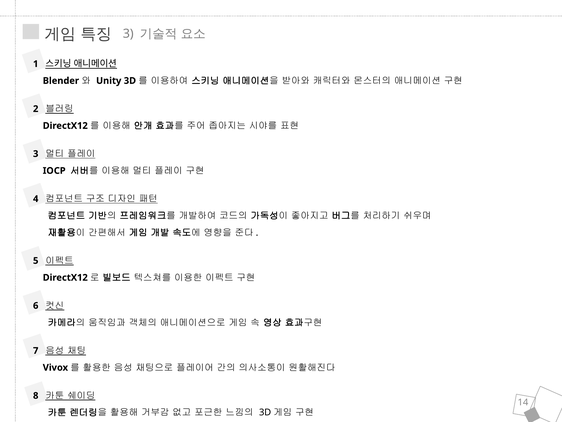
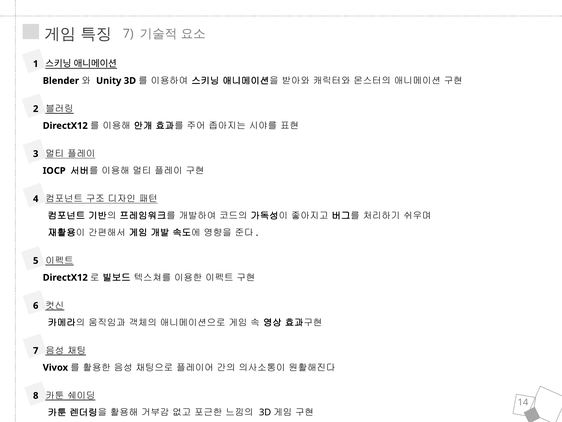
3 at (128, 34): 3 -> 7
